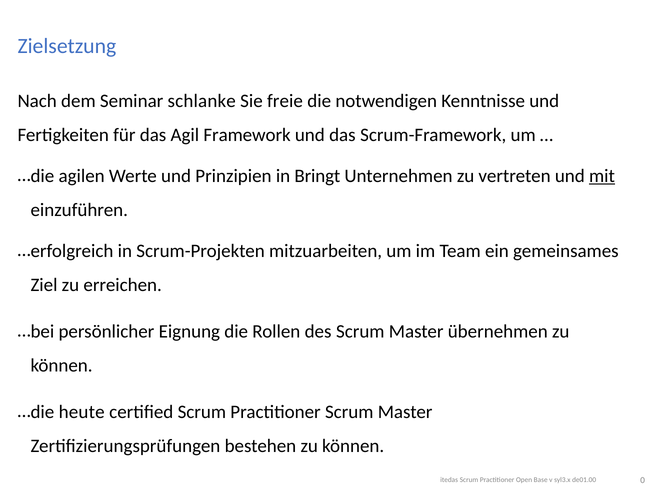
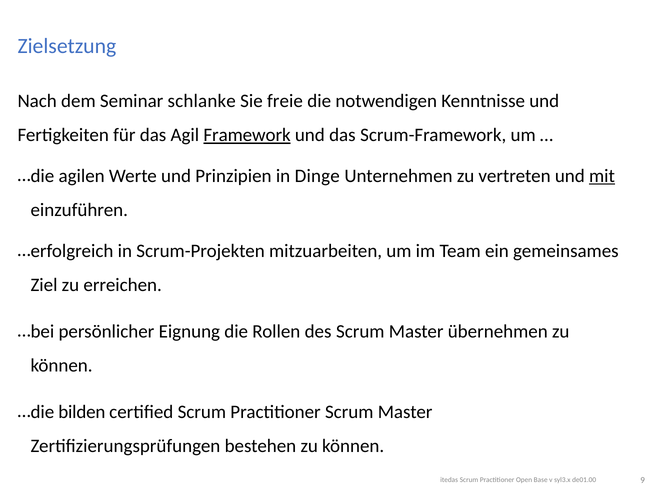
Framework underline: none -> present
Bringt: Bringt -> Dinge
heute: heute -> bilden
0: 0 -> 9
